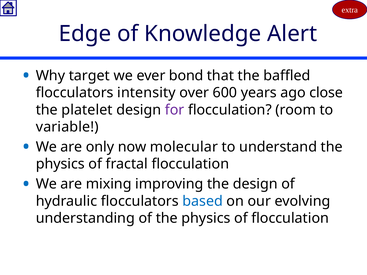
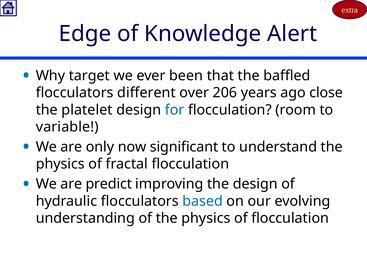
bond: bond -> been
intensity: intensity -> different
600: 600 -> 206
for colour: purple -> blue
molecular: molecular -> significant
mixing: mixing -> predict
